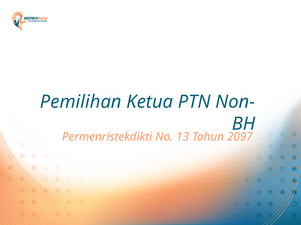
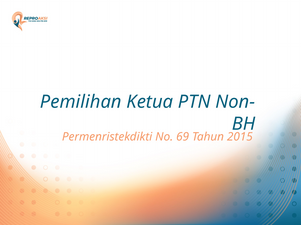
13: 13 -> 69
2097: 2097 -> 2015
